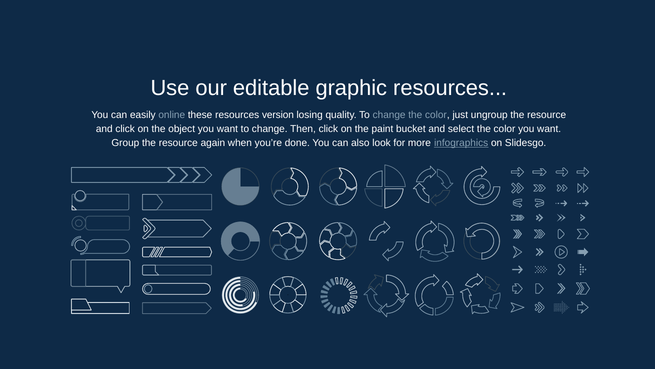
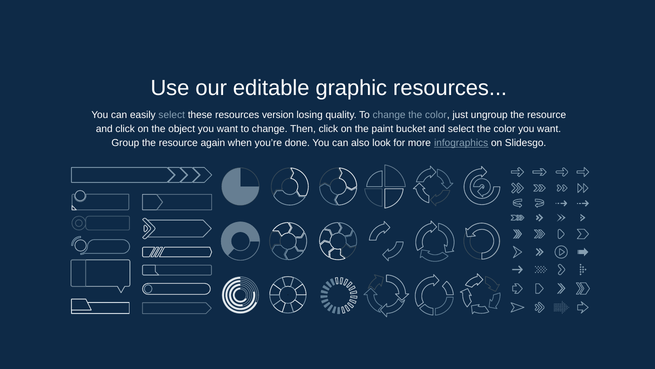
easily online: online -> select
